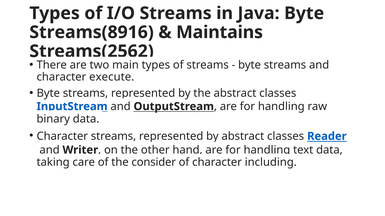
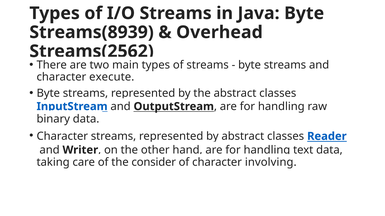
Streams(8916: Streams(8916 -> Streams(8939
Maintains: Maintains -> Overhead
including: including -> involving
